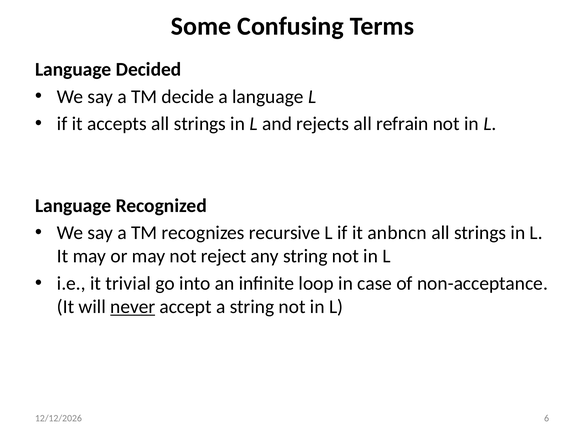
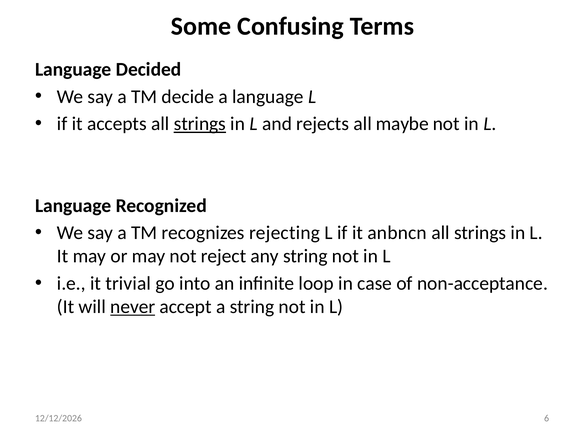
strings at (200, 124) underline: none -> present
refrain: refrain -> maybe
recursive: recursive -> rejecting
